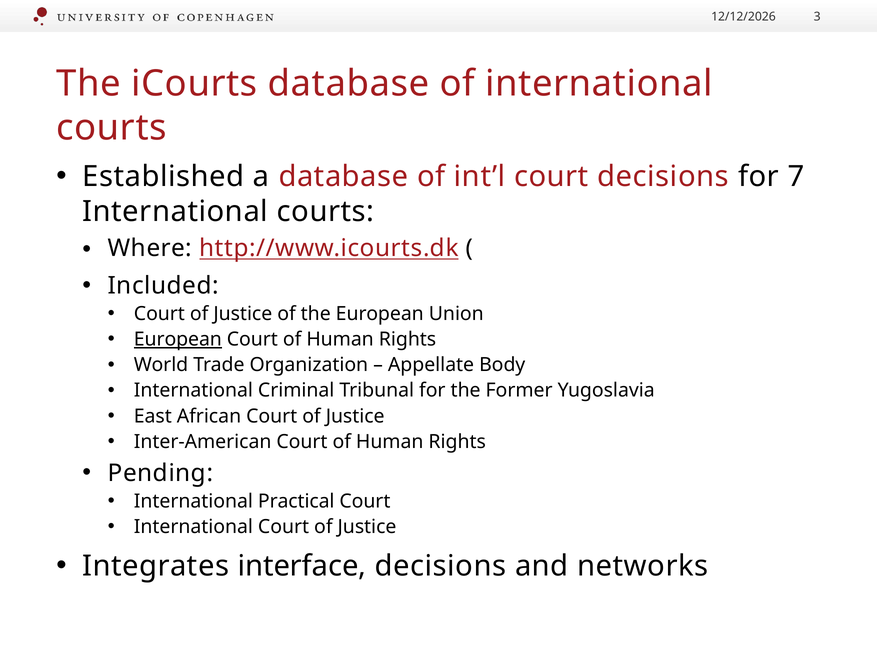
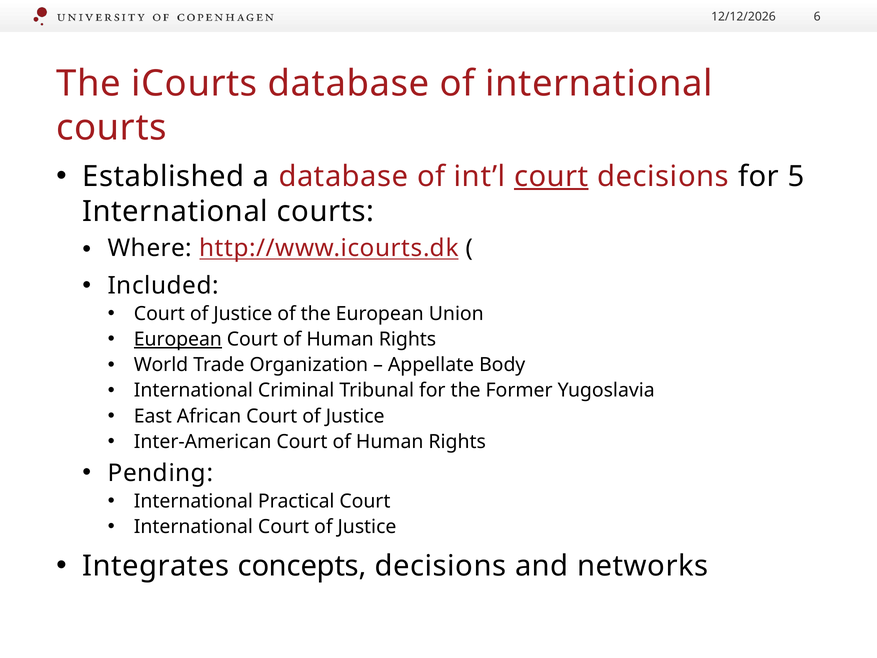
3: 3 -> 6
court at (551, 176) underline: none -> present
7: 7 -> 5
interface: interface -> concepts
